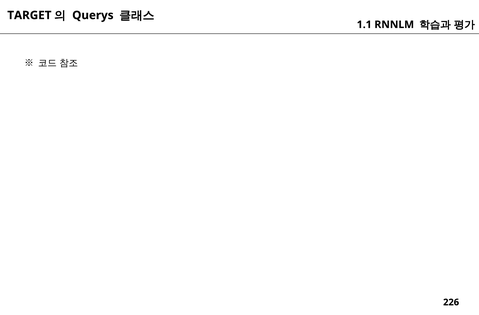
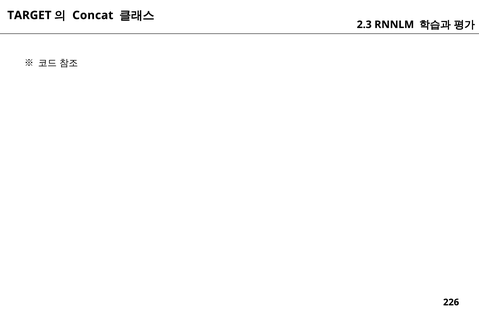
Querys: Querys -> Concat
1.1: 1.1 -> 2.3
